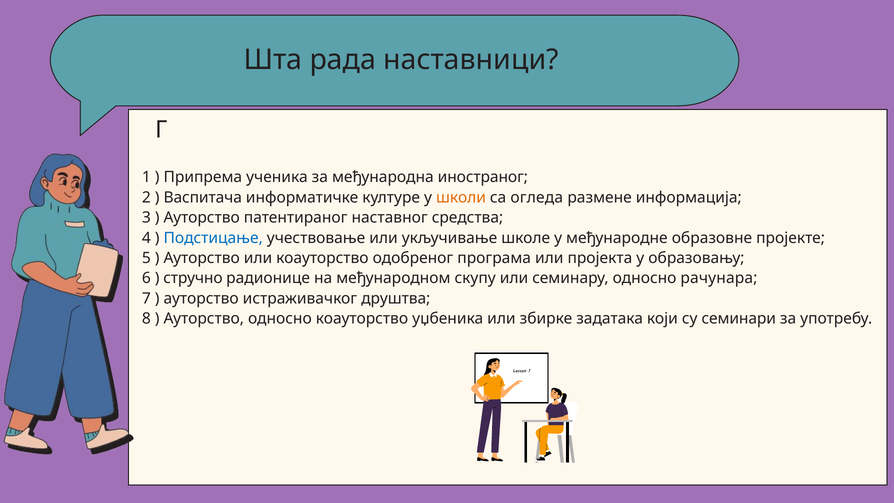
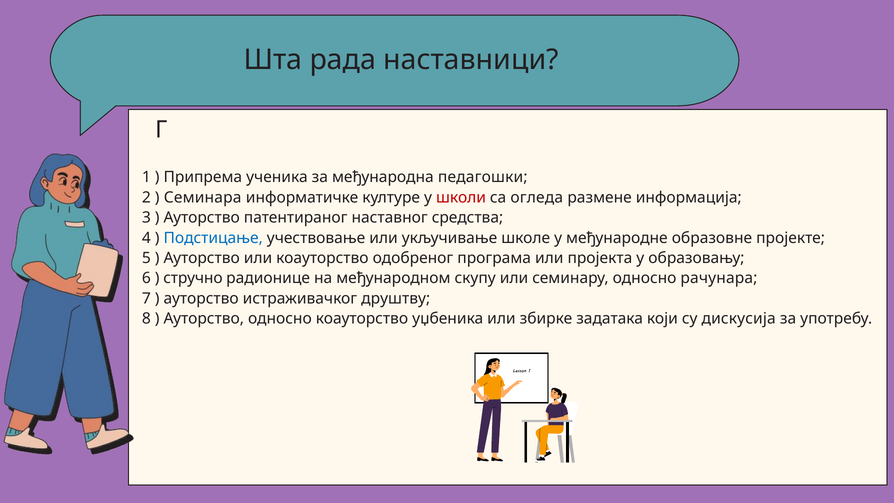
иностраног: иностраног -> педагошки
Васпитача: Васпитача -> Семинара
школи colour: orange -> red
друштва: друштва -> друштву
семинари: семинари -> дискусија
